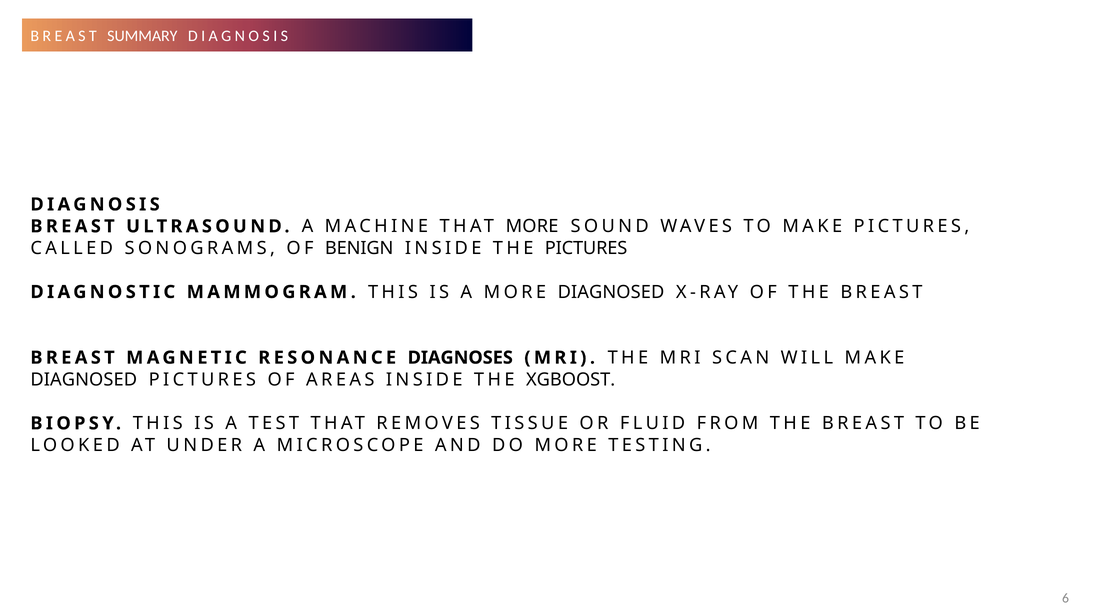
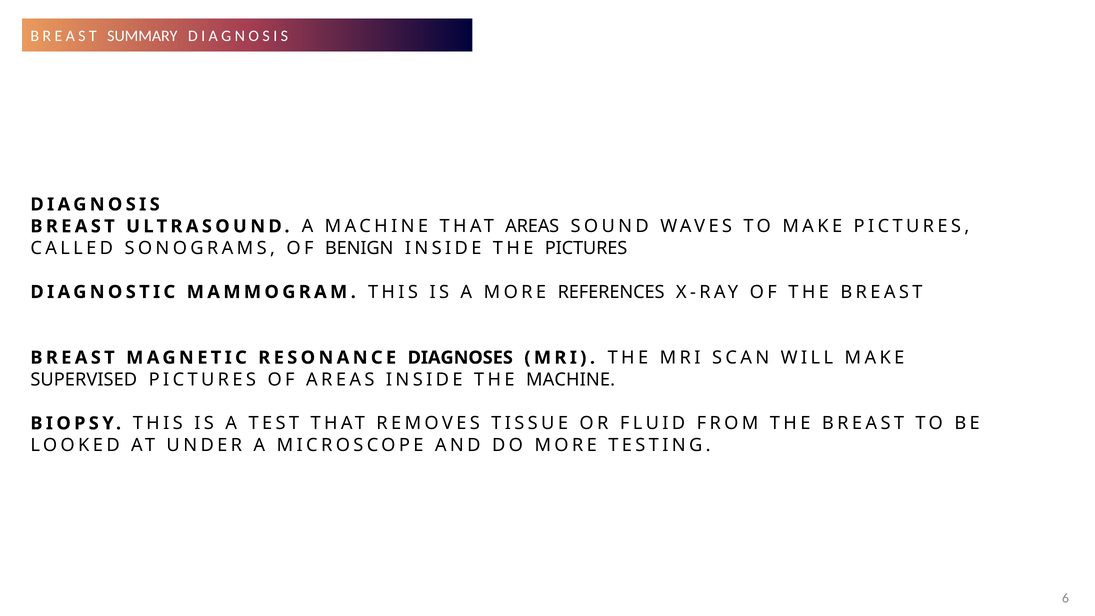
THAT MORE: MORE -> AREAS
MORE DIAGNOSED: DIAGNOSED -> REFERENCES
DIAGNOSED at (84, 380): DIAGNOSED -> SUPERVISED
THE XGBOOST: XGBOOST -> MACHINE
